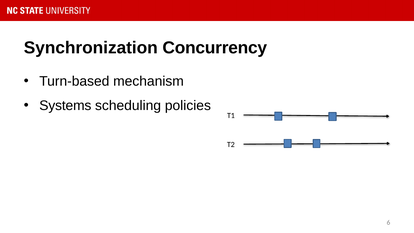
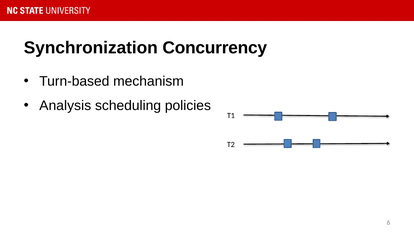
Systems: Systems -> Analysis
